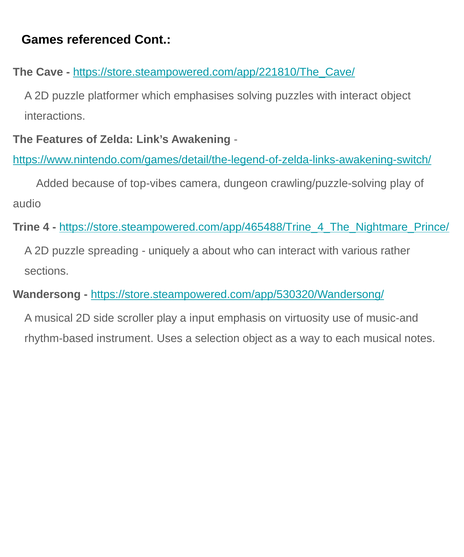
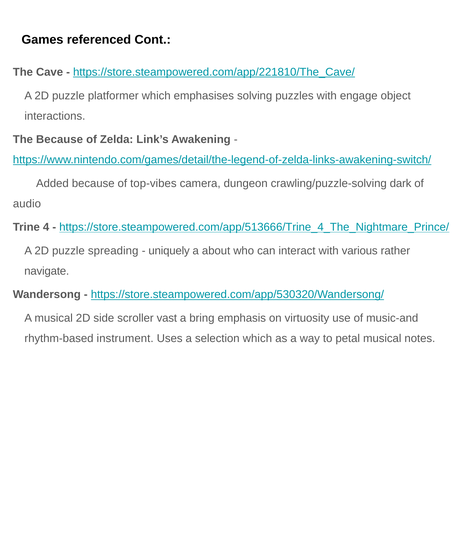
with interact: interact -> engage
The Features: Features -> Because
crawling/puzzle-solving play: play -> dark
https://store.steampowered.com/app/465488/Trine_4_The_Nightmare_Prince/: https://store.steampowered.com/app/465488/Trine_4_The_Nightmare_Prince/ -> https://store.steampowered.com/app/513666/Trine_4_The_Nightmare_Prince/
sections: sections -> navigate
scroller play: play -> vast
input: input -> bring
selection object: object -> which
each: each -> petal
